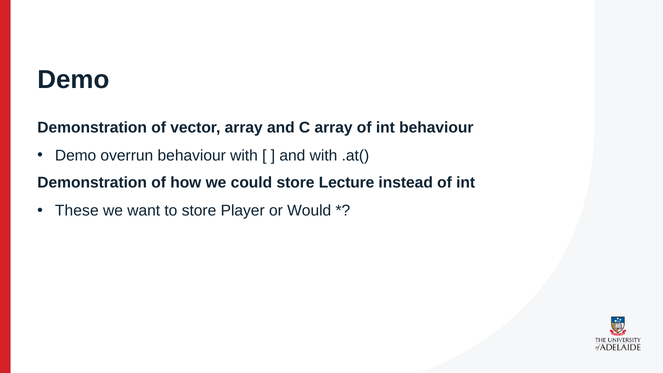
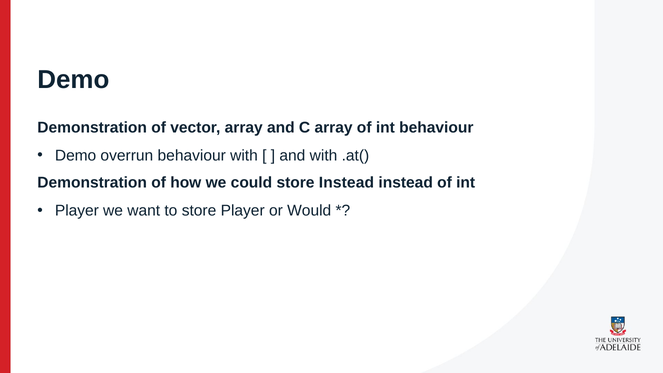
store Lecture: Lecture -> Instead
These at (77, 211): These -> Player
